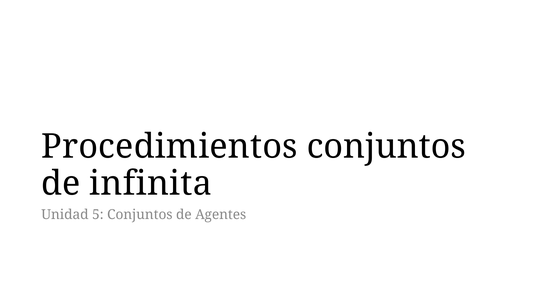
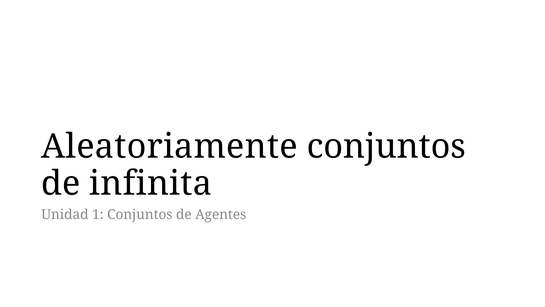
Procedimientos: Procedimientos -> Aleatoriamente
5: 5 -> 1
